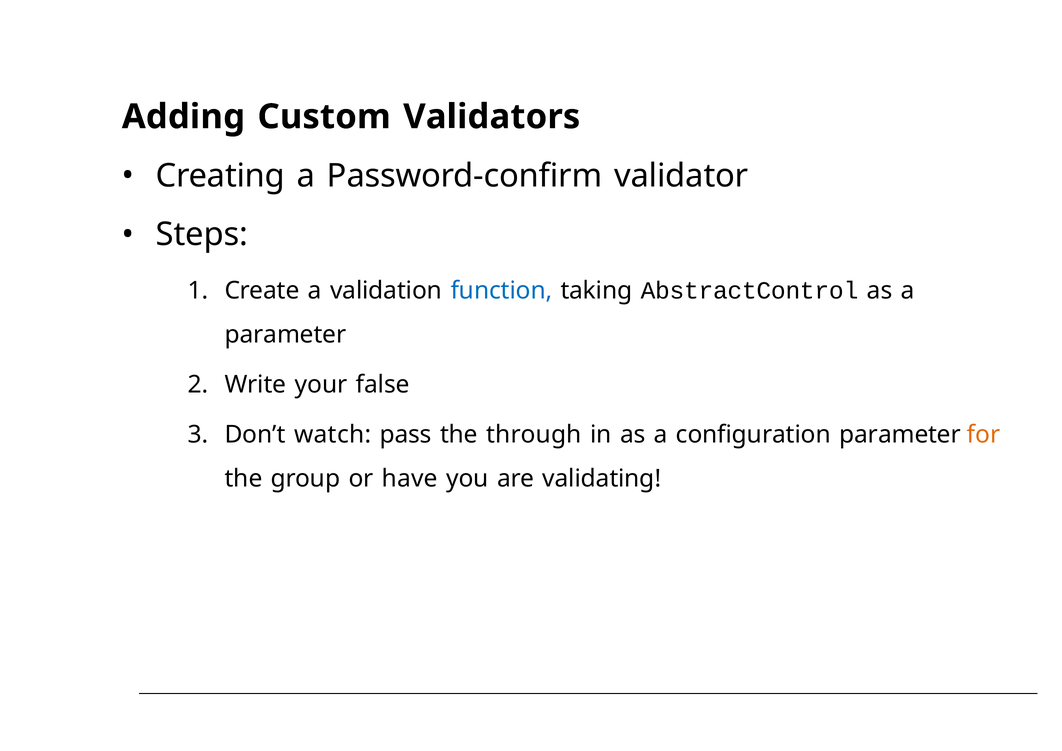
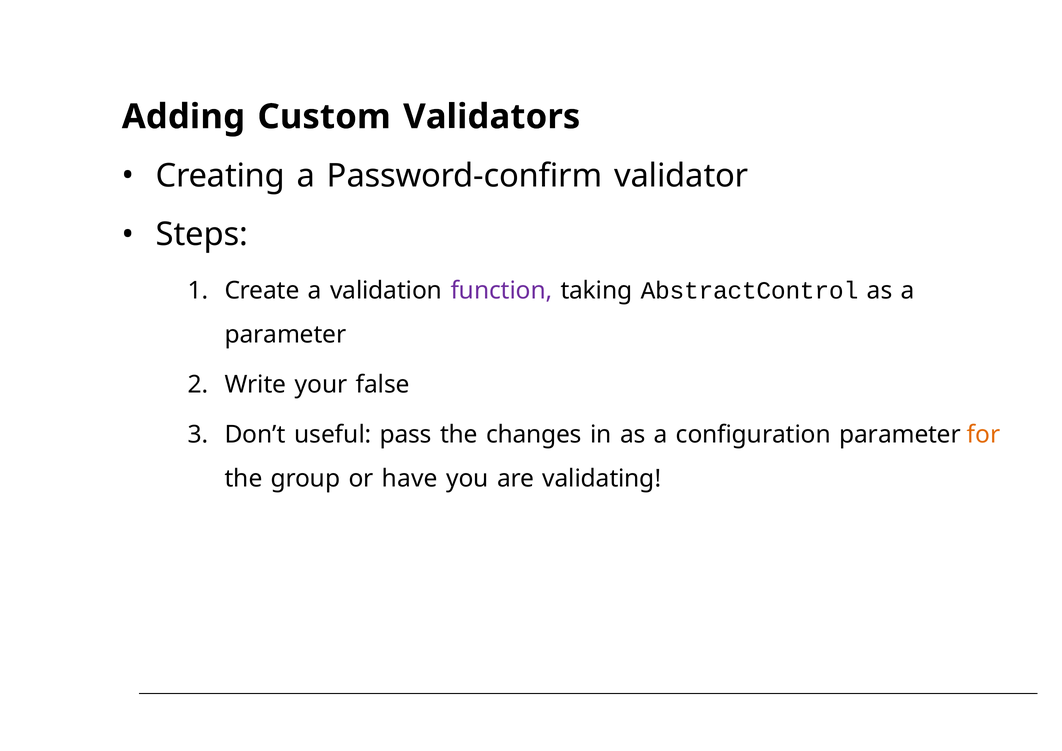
function colour: blue -> purple
watch: watch -> useful
through: through -> changes
